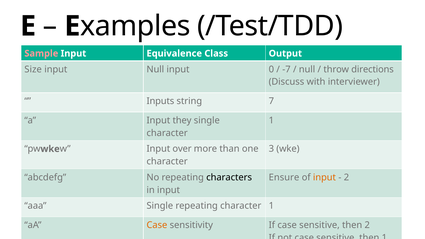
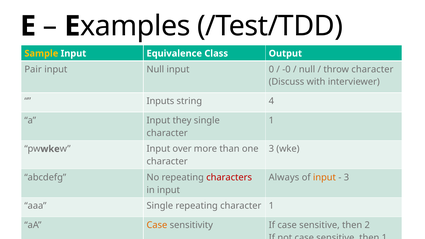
Sample colour: pink -> yellow
Size: Size -> Pair
-7: -7 -> -0
throw directions: directions -> character
7: 7 -> 4
characters colour: black -> red
Ensure: Ensure -> Always
2 at (346, 177): 2 -> 3
